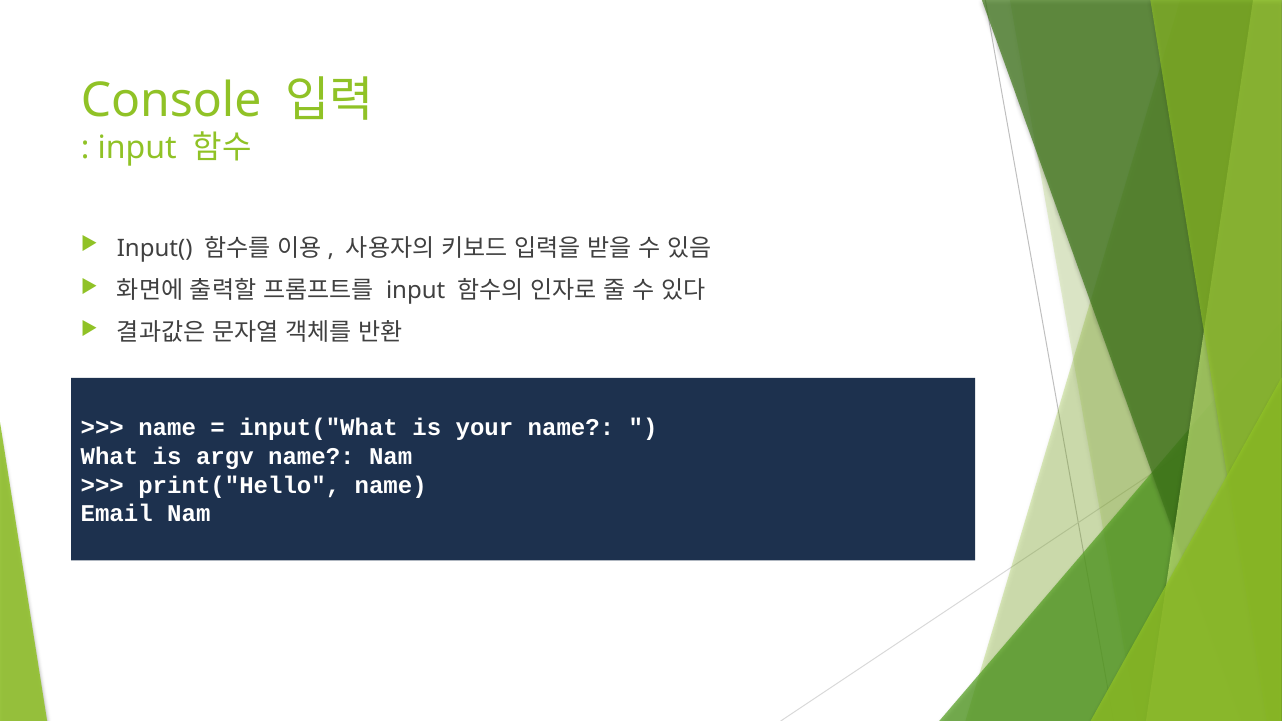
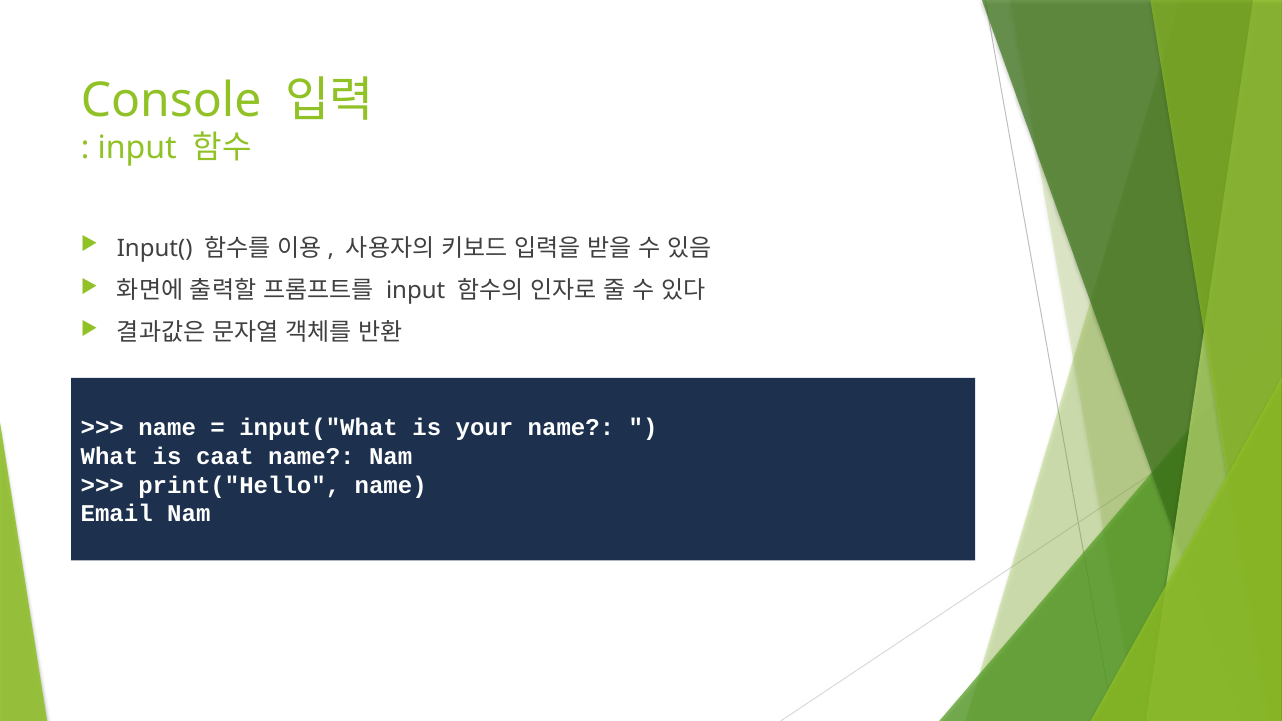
argv: argv -> caat
